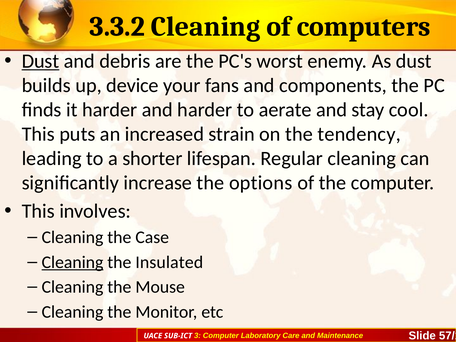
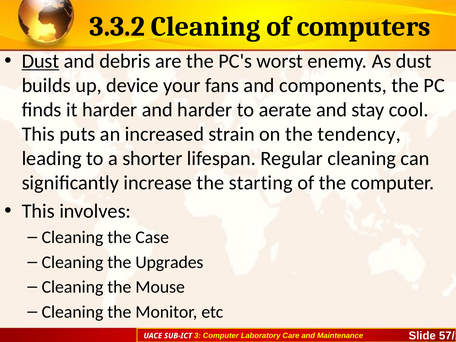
options: options -> starting
Cleaning at (72, 262) underline: present -> none
Insulated: Insulated -> Upgrades
